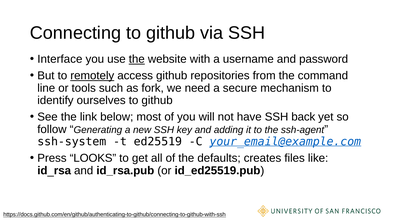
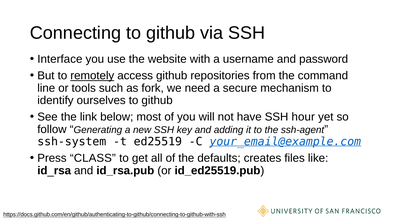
the at (137, 59) underline: present -> none
back: back -> hour
LOOKS: LOOKS -> CLASS
